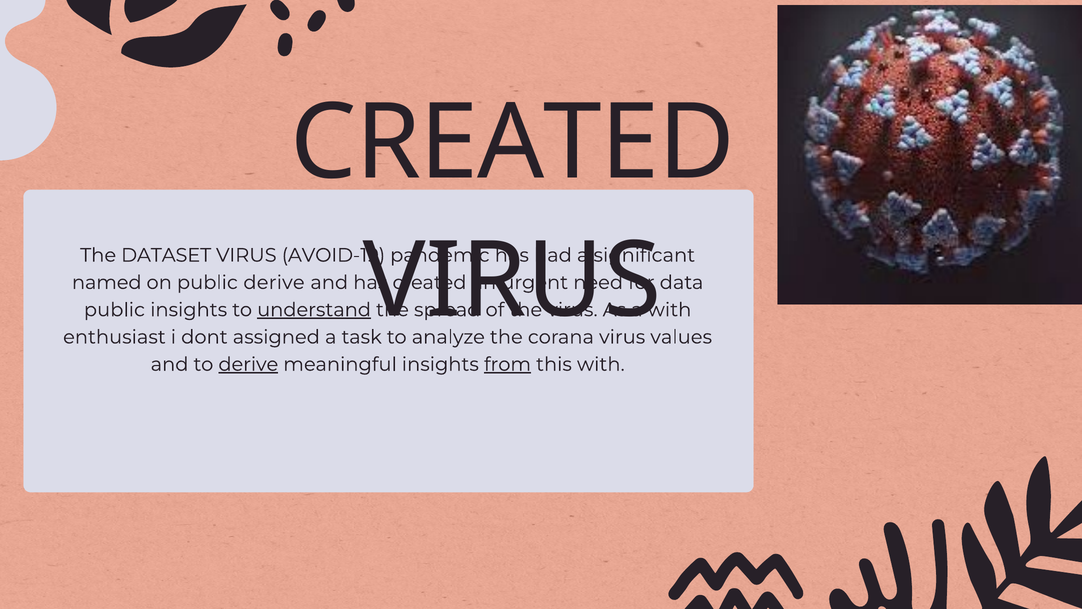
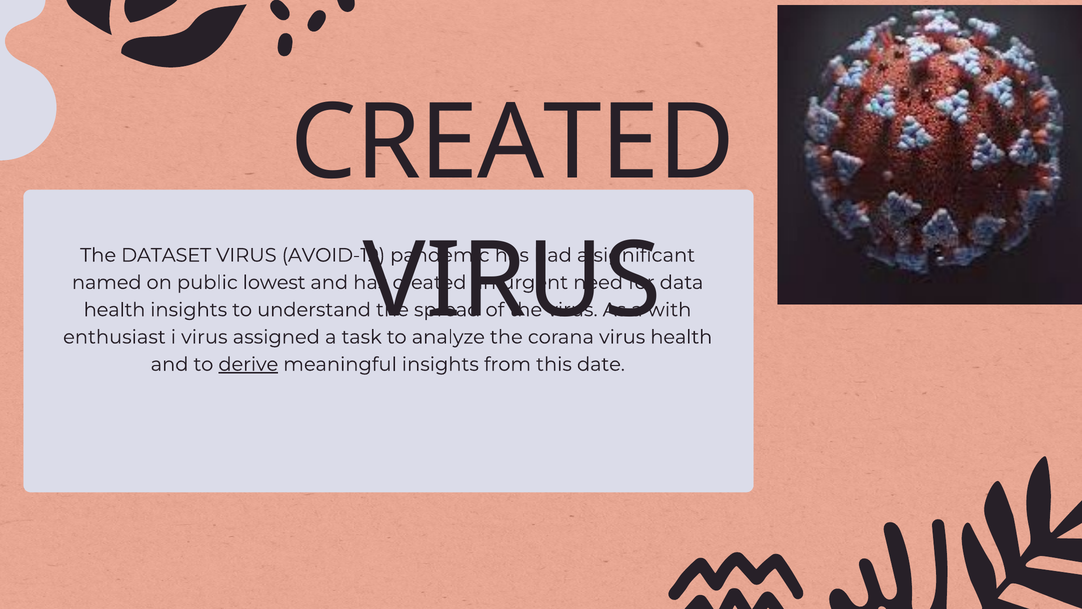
public derive: derive -> lowest
public at (114, 310): public -> health
understand underline: present -> none
i dont: dont -> virus
values at (681, 337): values -> health
from underline: present -> none
this with: with -> date
